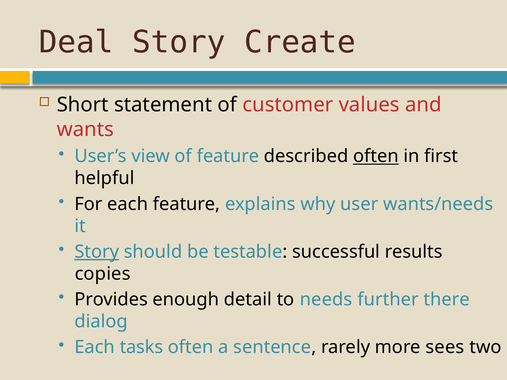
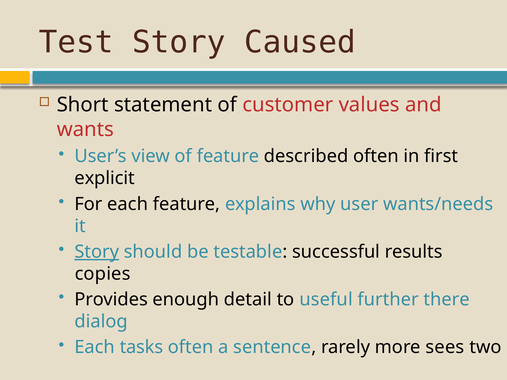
Deal: Deal -> Test
Create: Create -> Caused
often at (376, 156) underline: present -> none
helpful: helpful -> explicit
needs: needs -> useful
